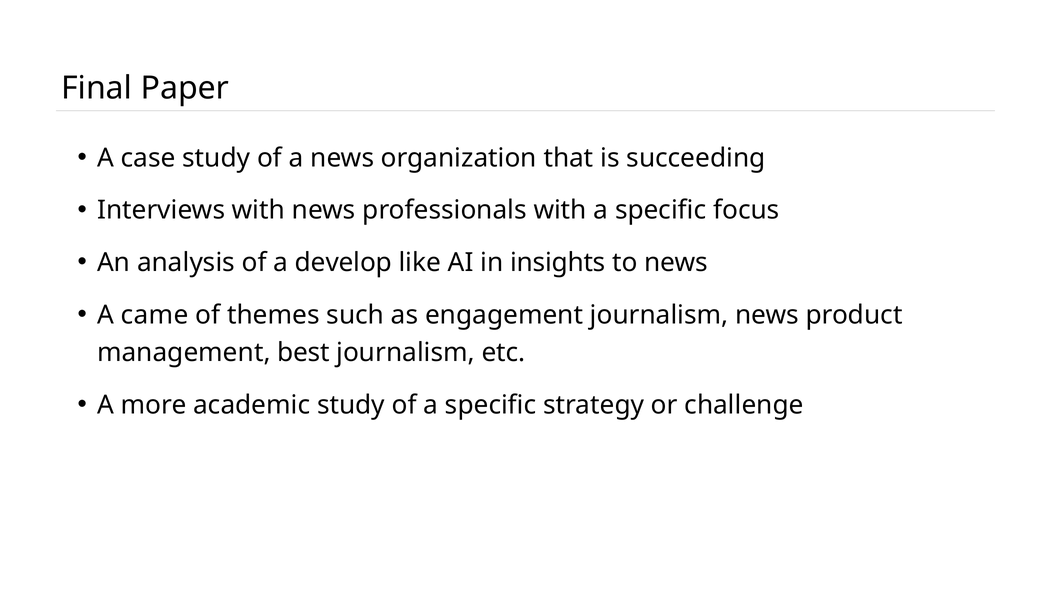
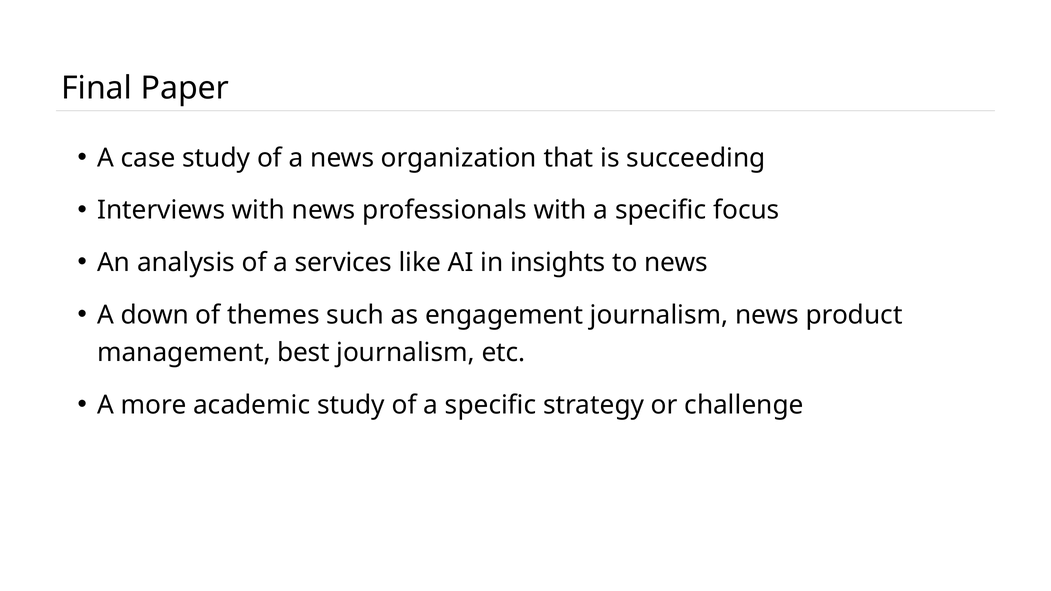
develop: develop -> services
came: came -> down
